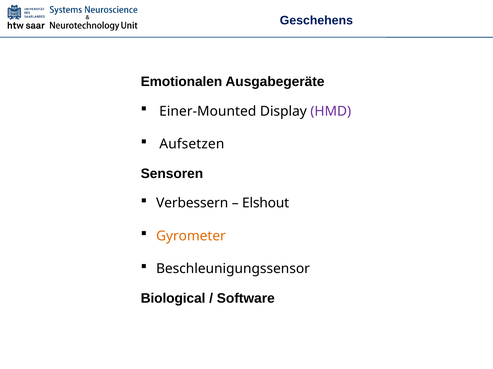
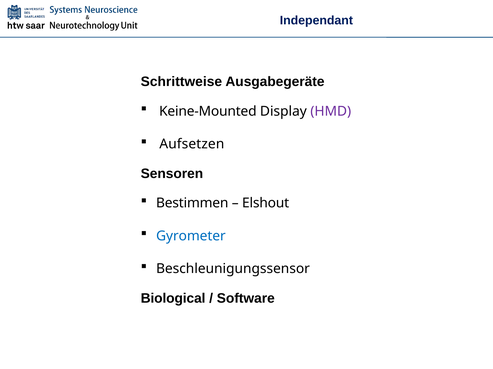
Geschehens: Geschehens -> Independant
Emotionalen: Emotionalen -> Schrittweise
Einer-Mounted: Einer-Mounted -> Keine-Mounted
Verbessern: Verbessern -> Bestimmen
Gyrometer colour: orange -> blue
